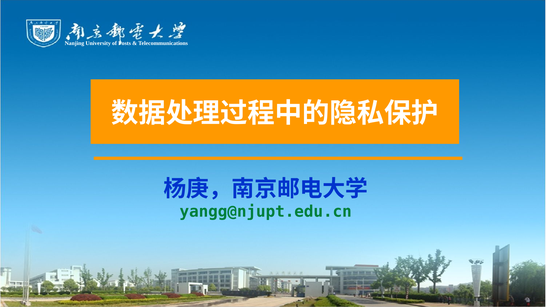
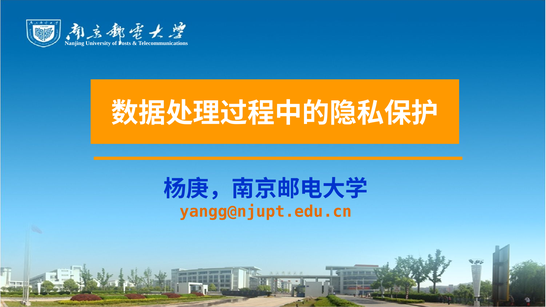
yangg@njupt.edu.cn colour: green -> orange
